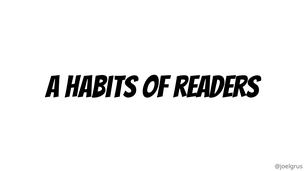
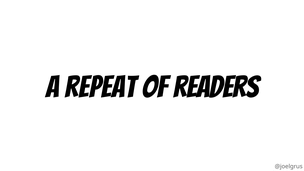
habits: habits -> repeat
